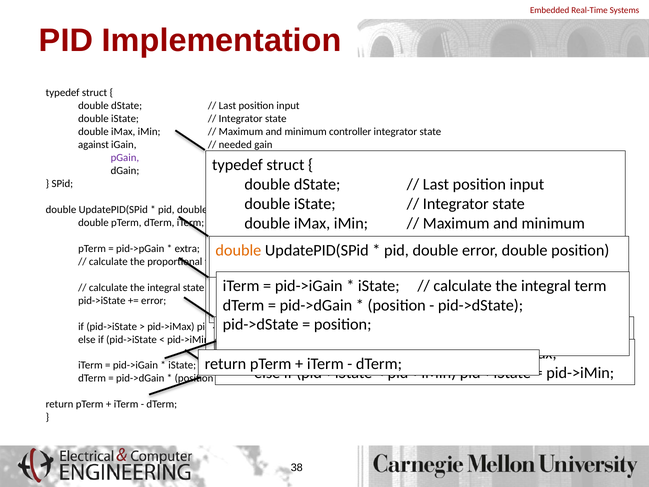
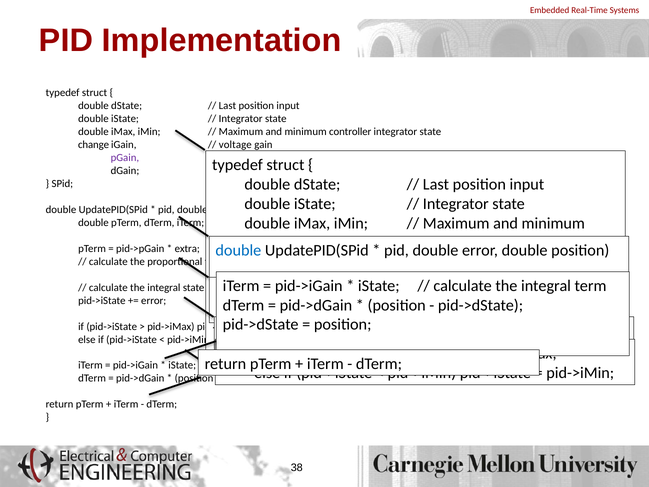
against: against -> change
needed: needed -> voltage
double at (238, 250) colour: orange -> blue
